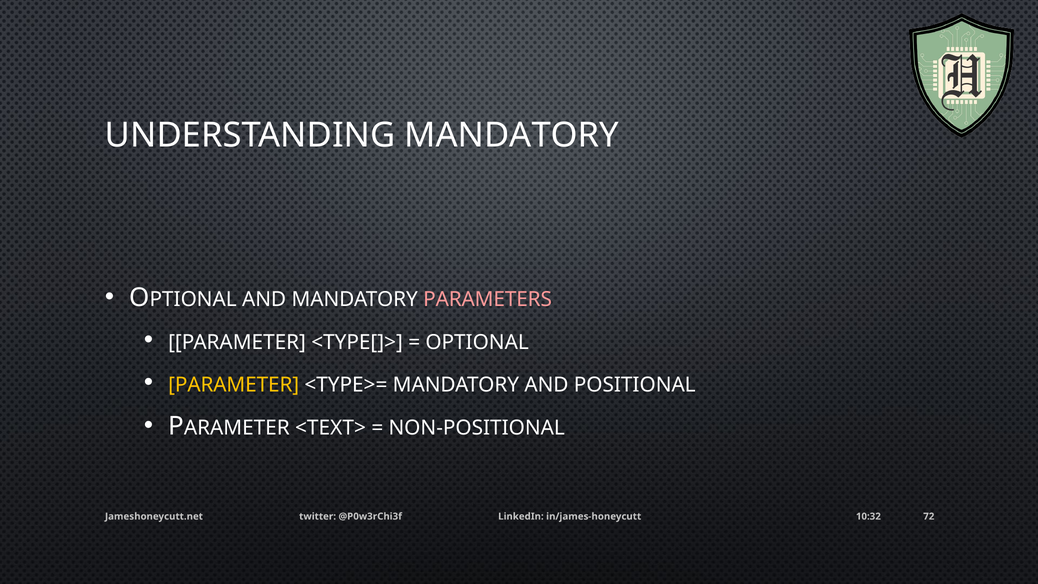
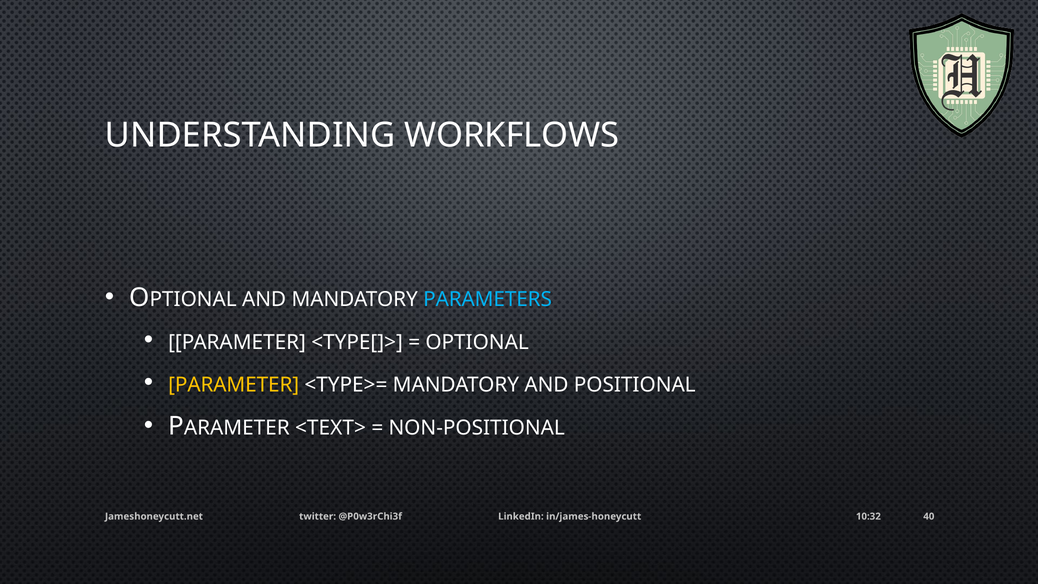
UNDERSTANDING MANDATORY: MANDATORY -> WORKFLOWS
PARAMETERS colour: pink -> light blue
72: 72 -> 40
